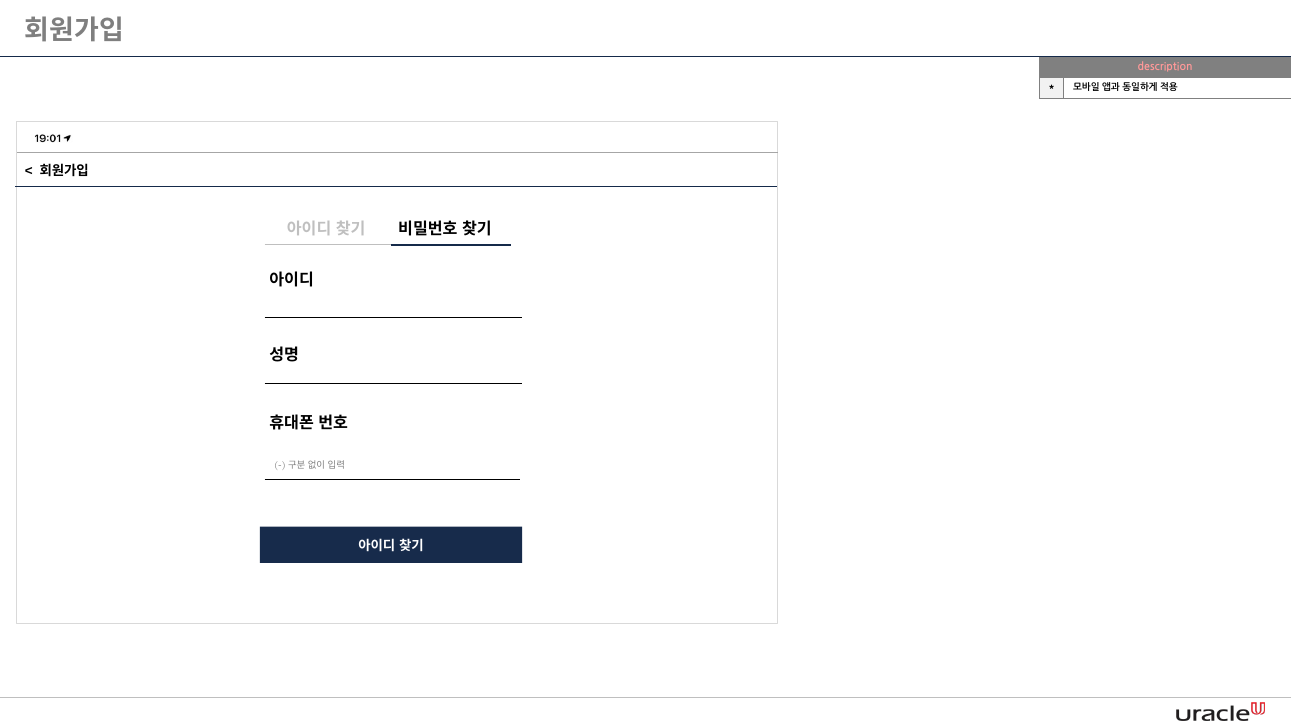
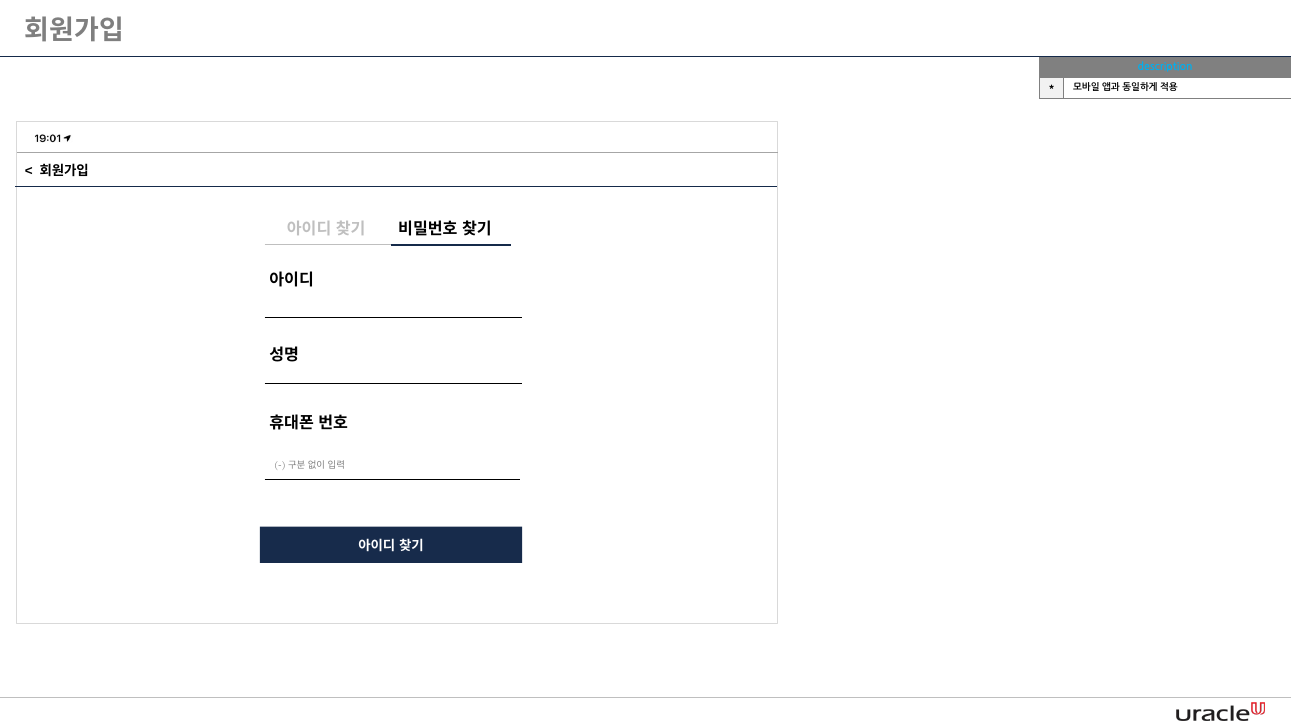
description colour: pink -> light blue
